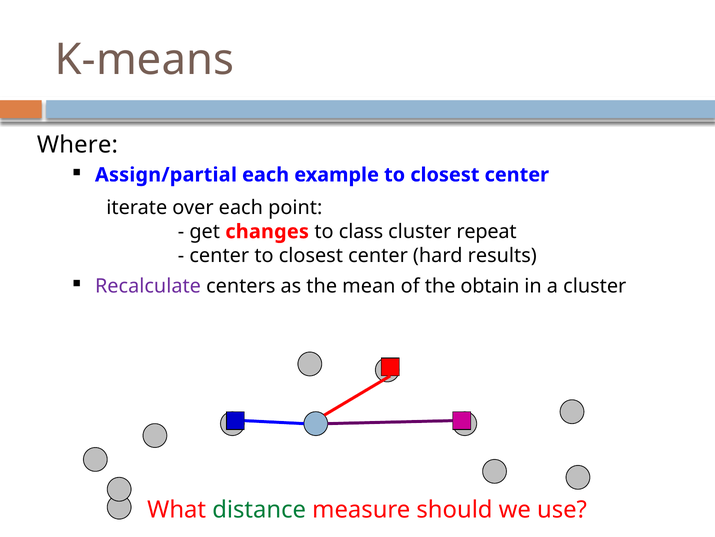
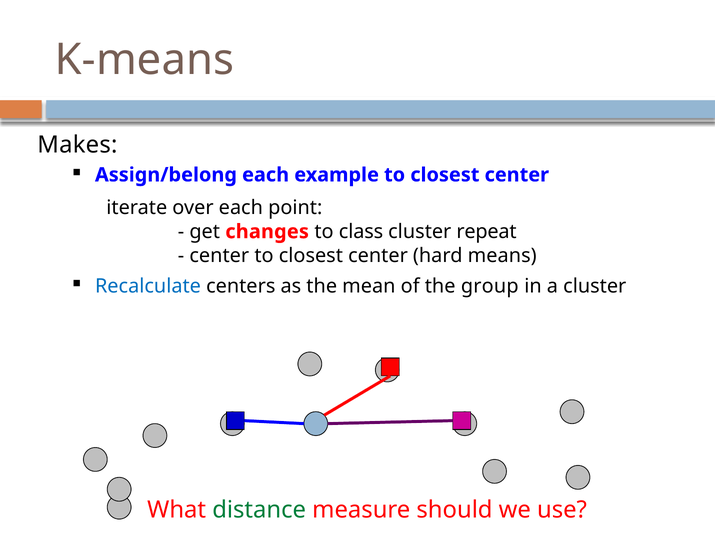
Where: Where -> Makes
Assign/partial: Assign/partial -> Assign/belong
results: results -> means
Recalculate colour: purple -> blue
obtain: obtain -> group
